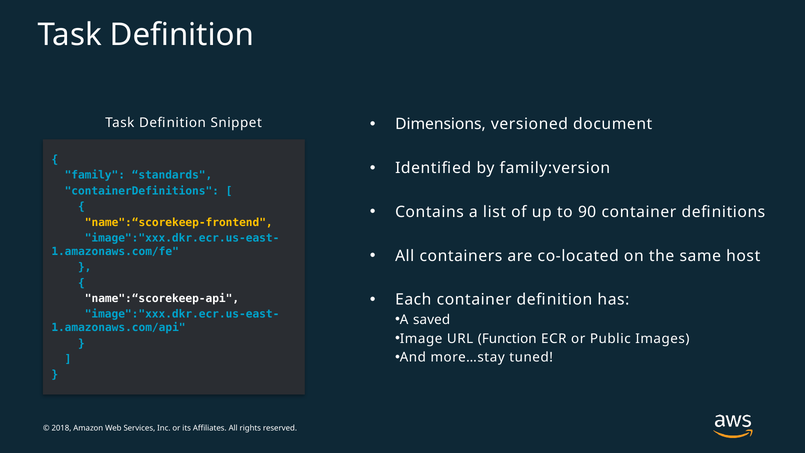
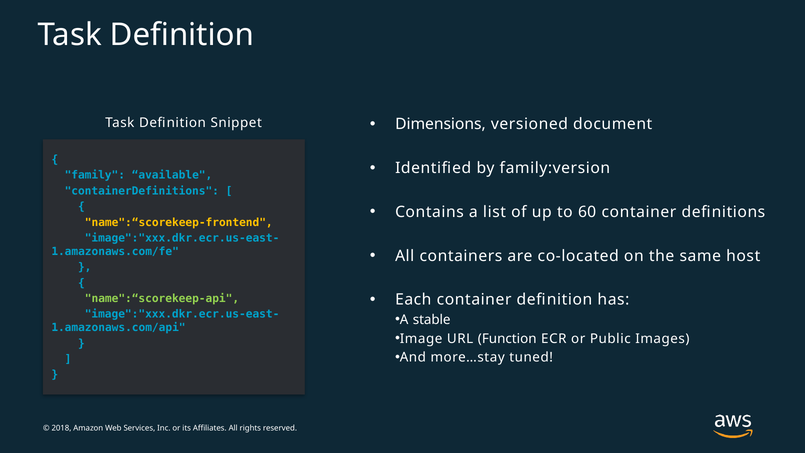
standards: standards -> available
90: 90 -> 60
name":“scorekeep-api colour: white -> light green
saved: saved -> stable
